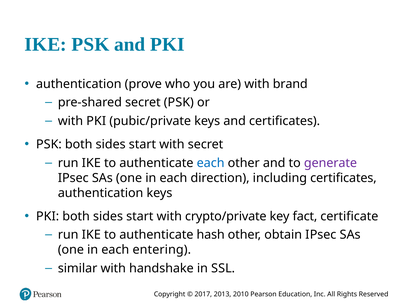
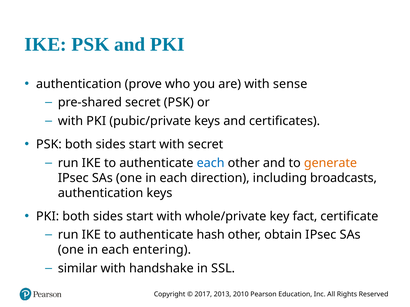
brand: brand -> sense
generate colour: purple -> orange
including certificates: certificates -> broadcasts
crypto/private: crypto/private -> whole/private
